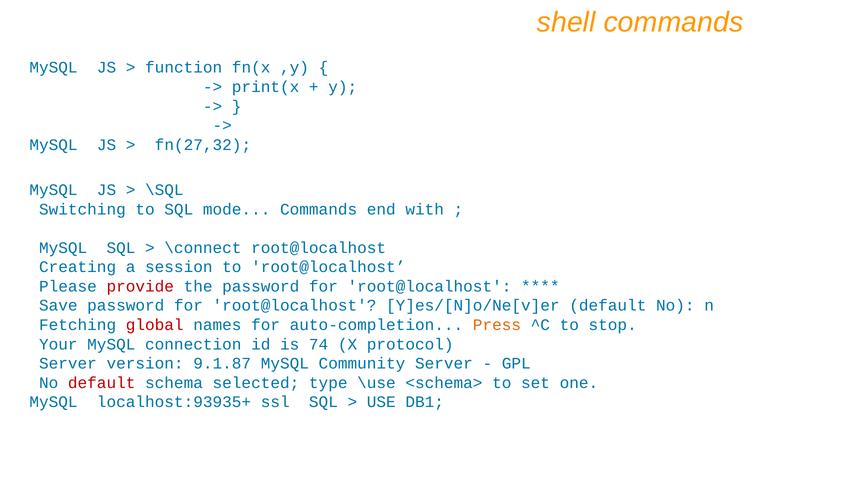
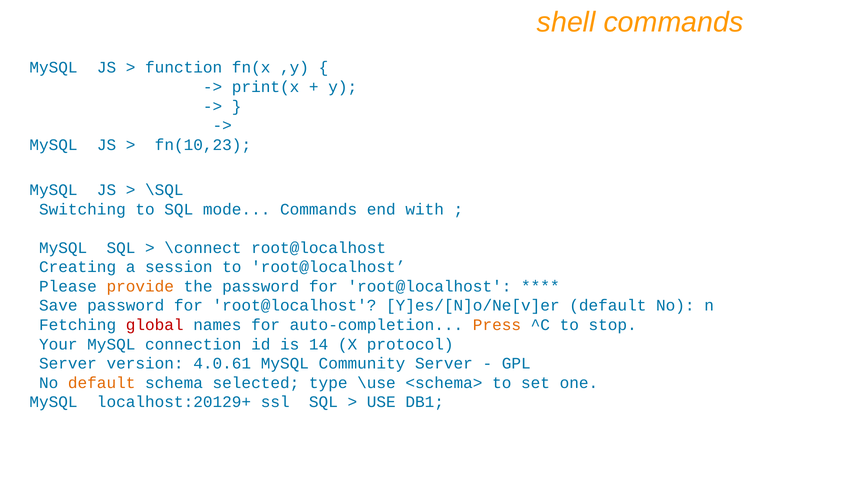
fn(27,32: fn(27,32 -> fn(10,23
provide colour: red -> orange
74: 74 -> 14
9.1.87: 9.1.87 -> 4.0.61
default at (102, 383) colour: red -> orange
localhost:93935+: localhost:93935+ -> localhost:20129+
